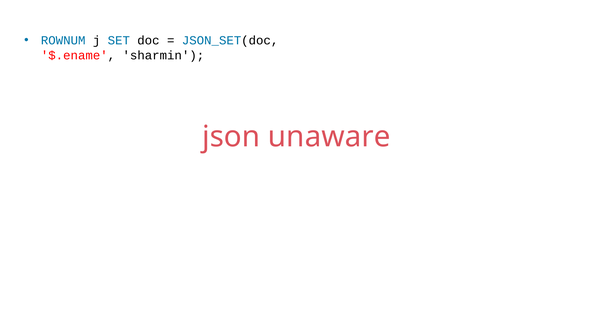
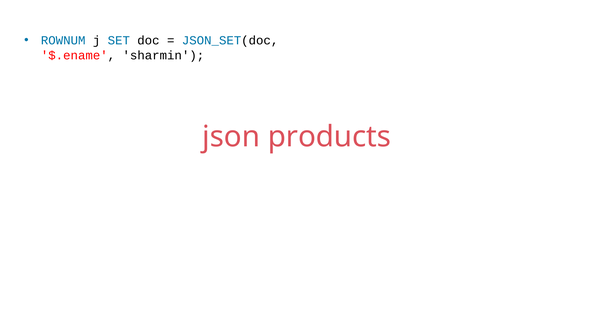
unaware: unaware -> products
